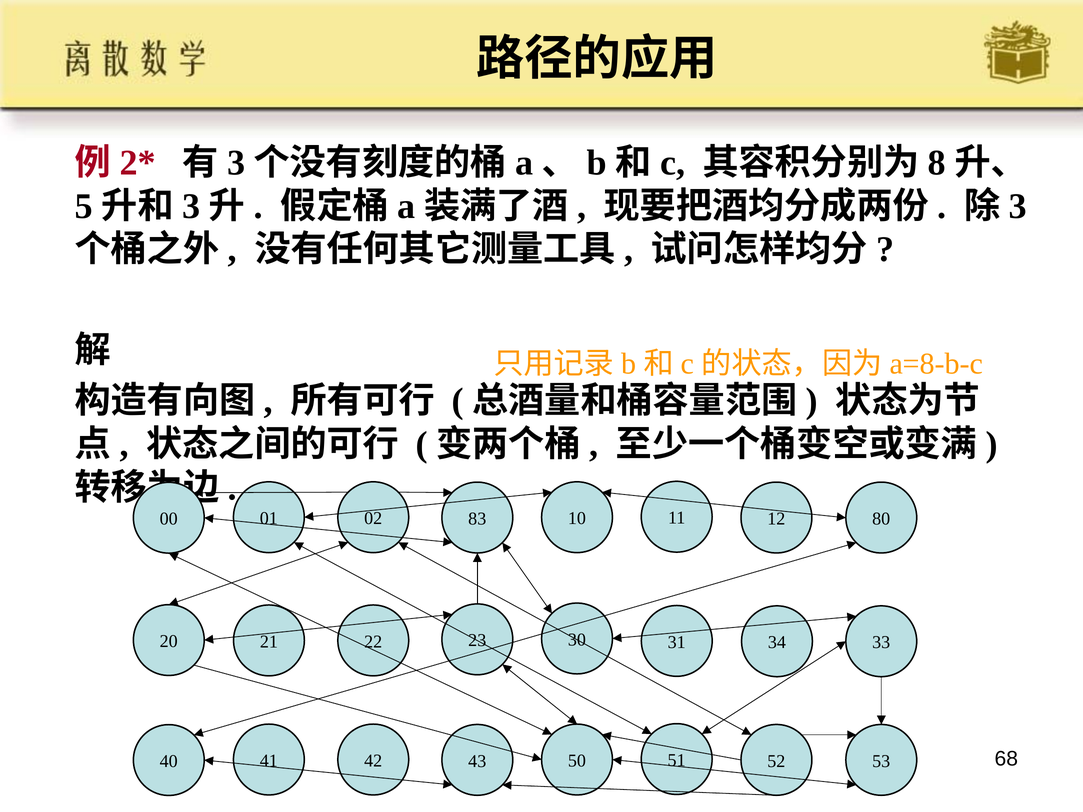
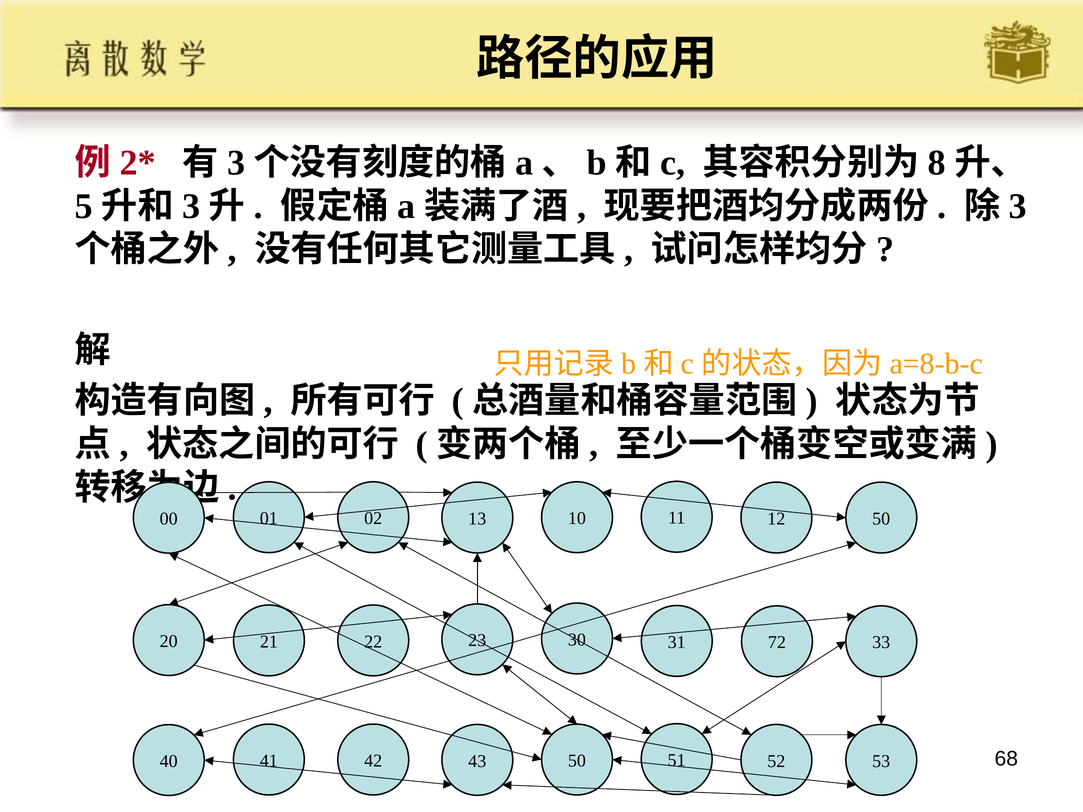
83: 83 -> 13
12 80: 80 -> 50
34: 34 -> 72
